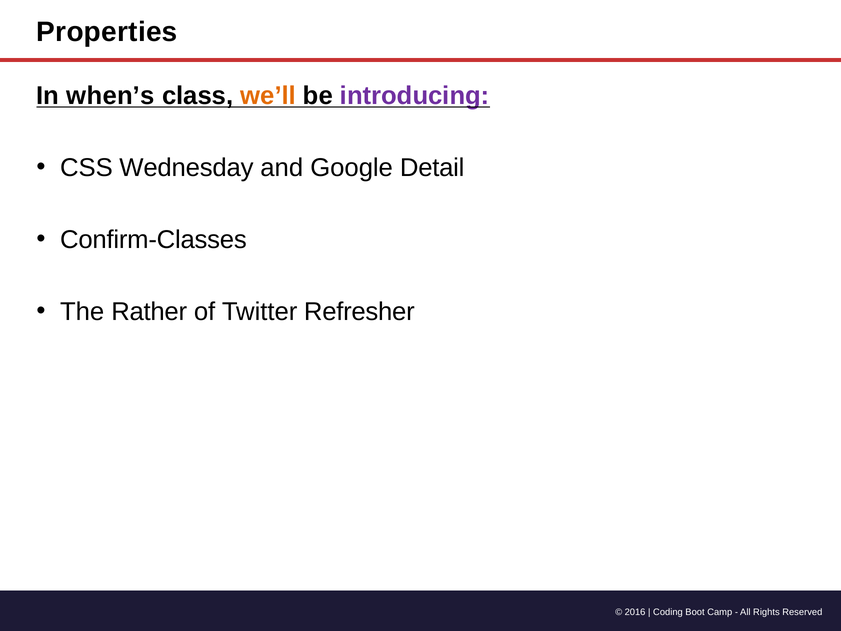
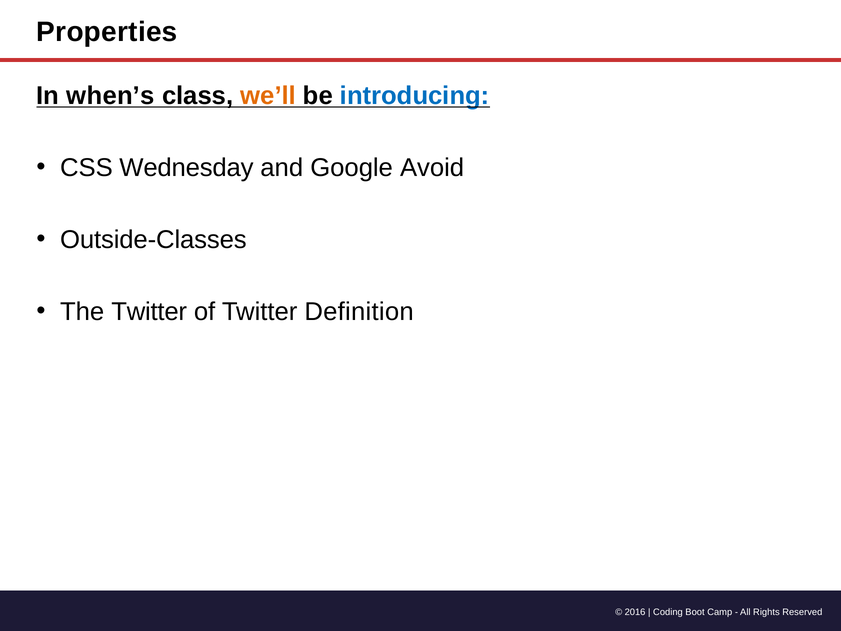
introducing colour: purple -> blue
Detail: Detail -> Avoid
Confirm-Classes: Confirm-Classes -> Outside-Classes
The Rather: Rather -> Twitter
Refresher: Refresher -> Definition
